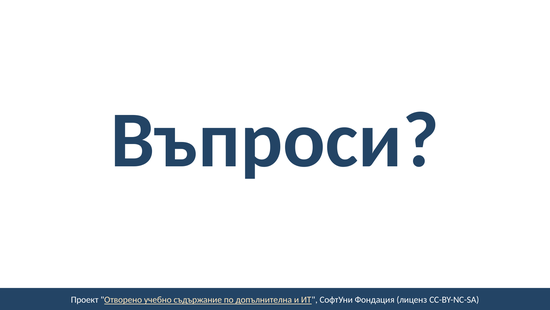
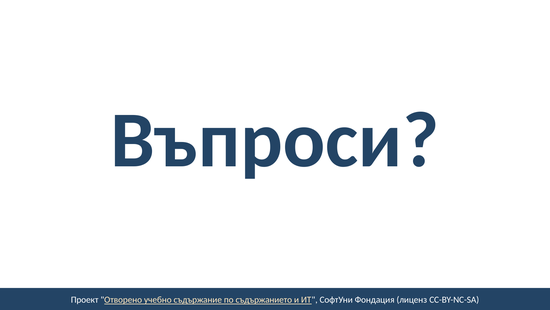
допълнителна: допълнителна -> съдържанието
